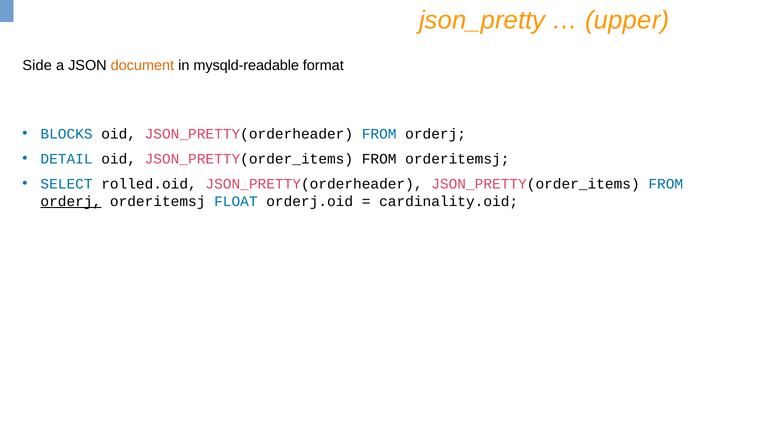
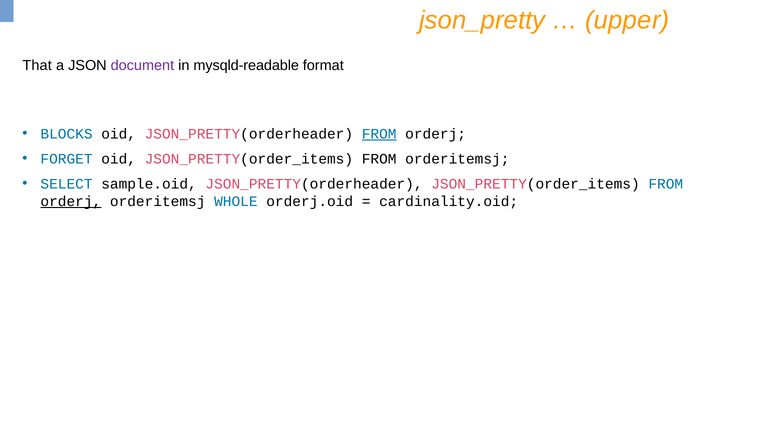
Side: Side -> That
document colour: orange -> purple
FROM at (379, 134) underline: none -> present
DETAIL: DETAIL -> FORGET
rolled.oid: rolled.oid -> sample.oid
FLOAT: FLOAT -> WHOLE
